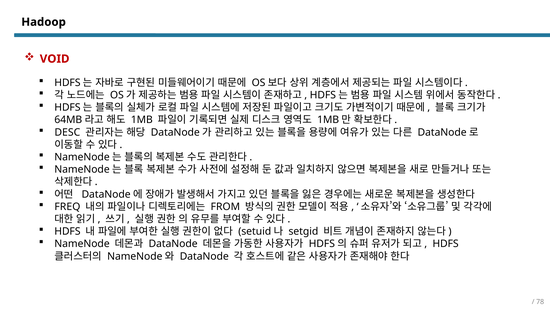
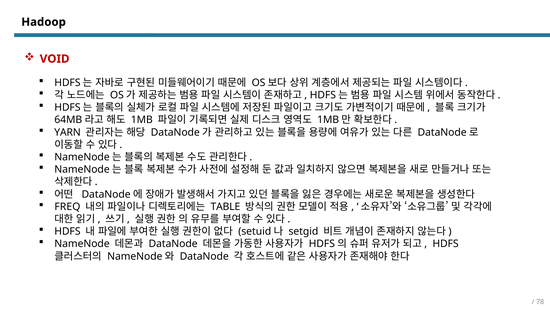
DESC: DESC -> YARN
FROM: FROM -> TABLE
